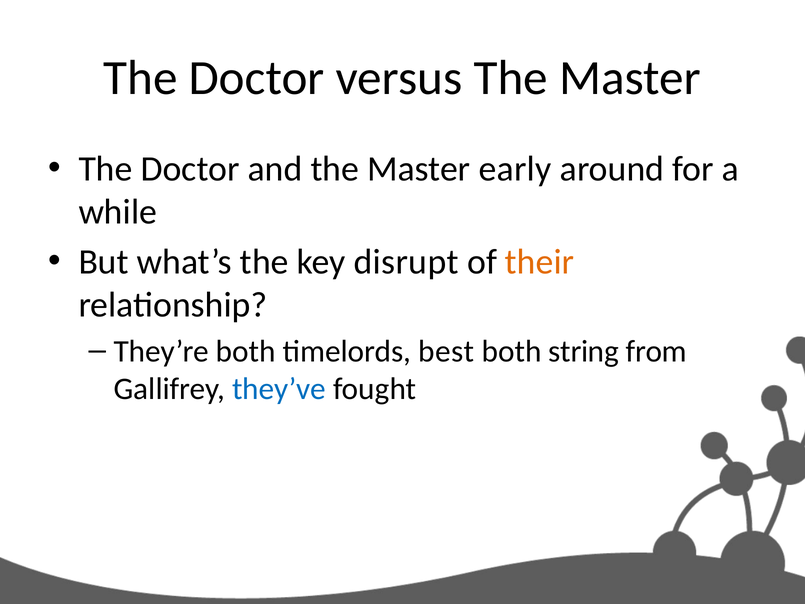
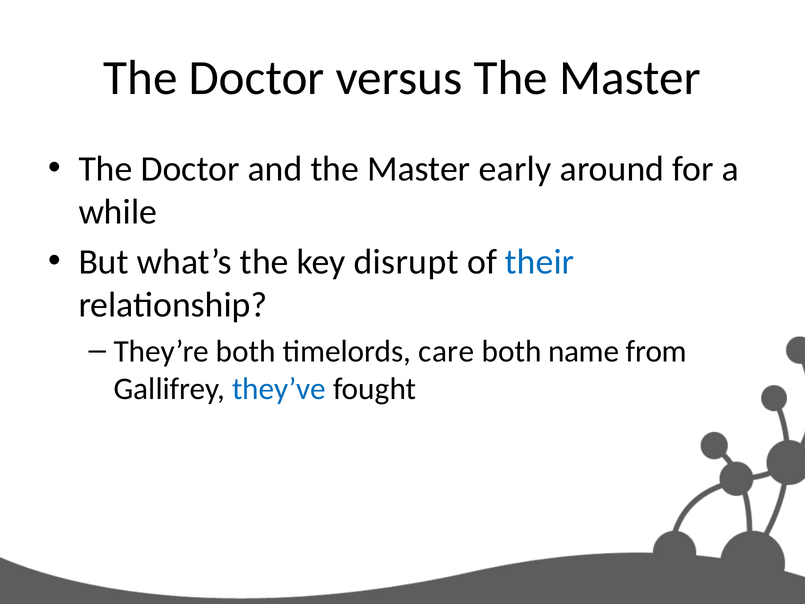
their colour: orange -> blue
best: best -> care
string: string -> name
